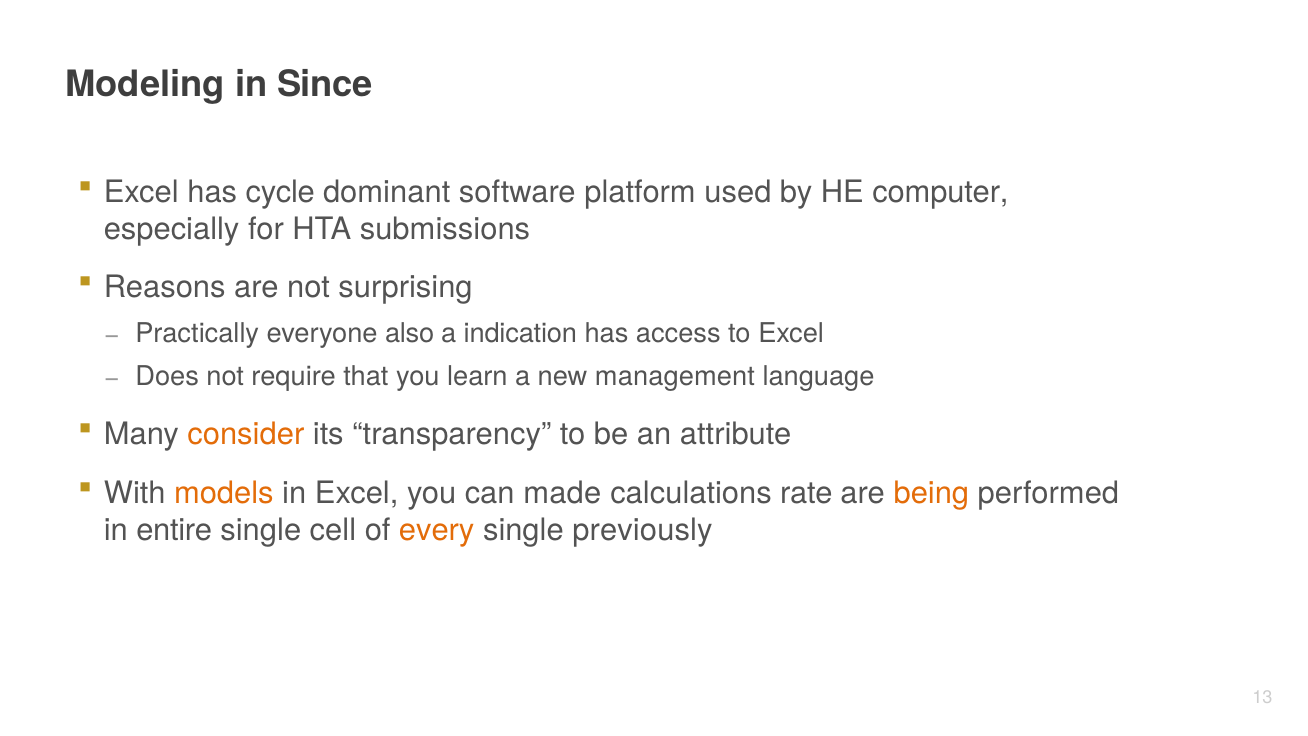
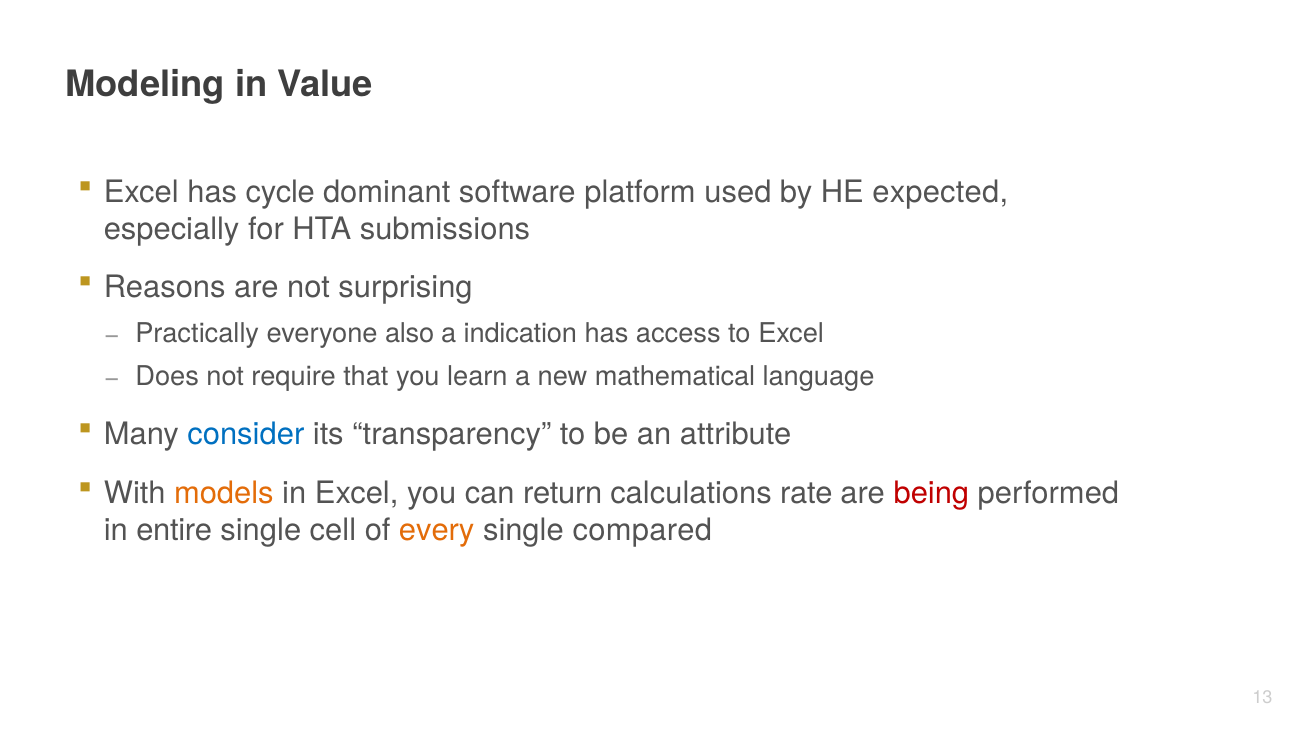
Since: Since -> Value
computer: computer -> expected
management: management -> mathematical
consider colour: orange -> blue
made: made -> return
being colour: orange -> red
previously: previously -> compared
